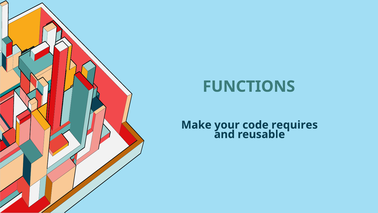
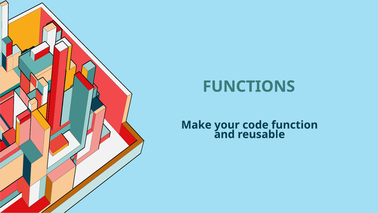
requires: requires -> function
